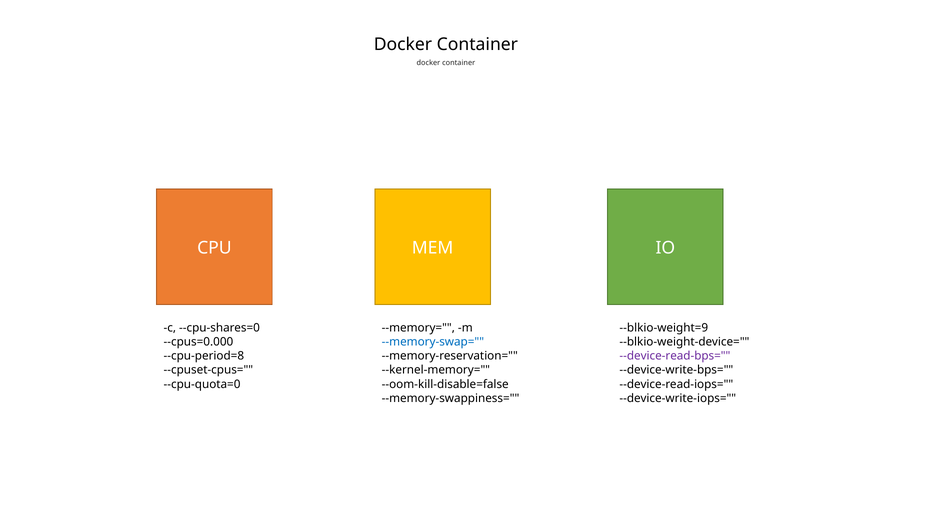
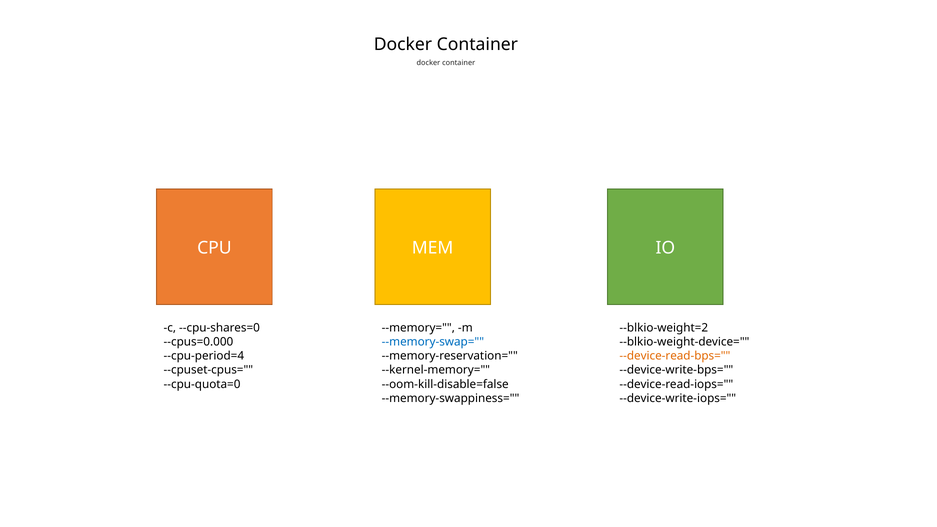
--blkio-weight=9: --blkio-weight=9 -> --blkio-weight=2
--cpu-period=8: --cpu-period=8 -> --cpu-period=4
--device-read-bps= colour: purple -> orange
